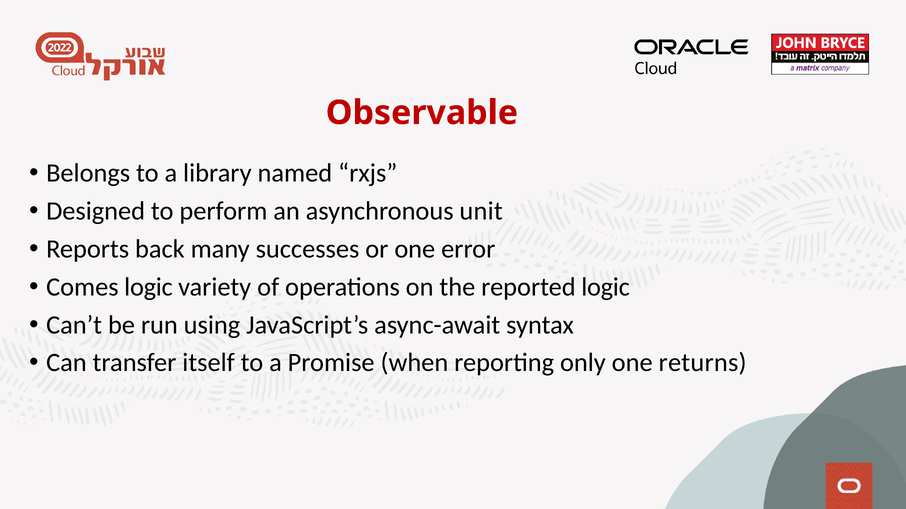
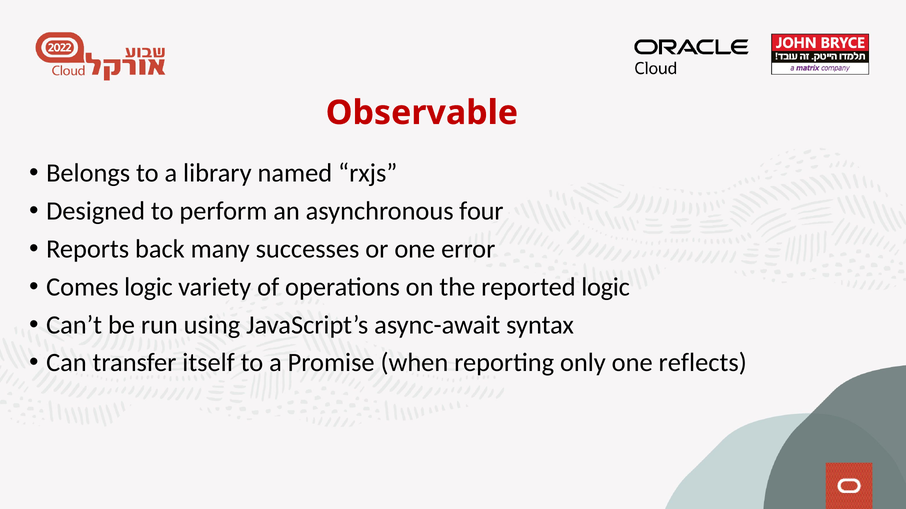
unit: unit -> four
returns: returns -> reflects
